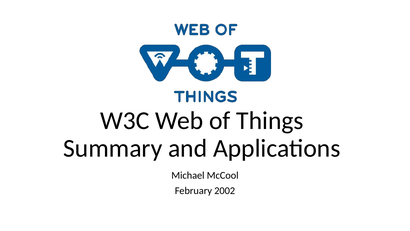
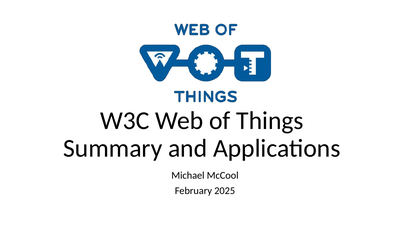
2002: 2002 -> 2025
